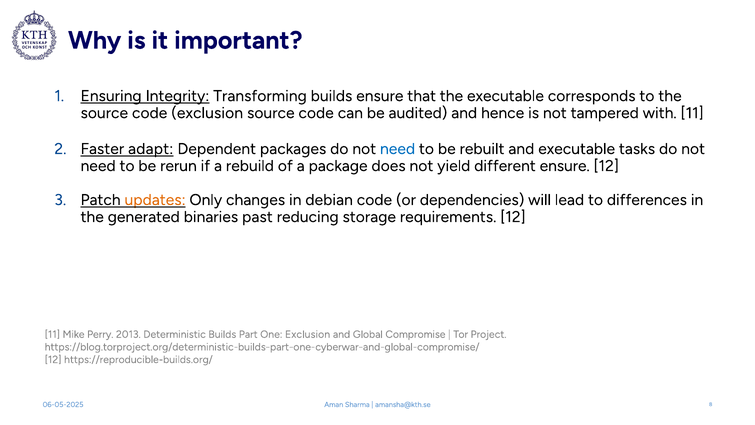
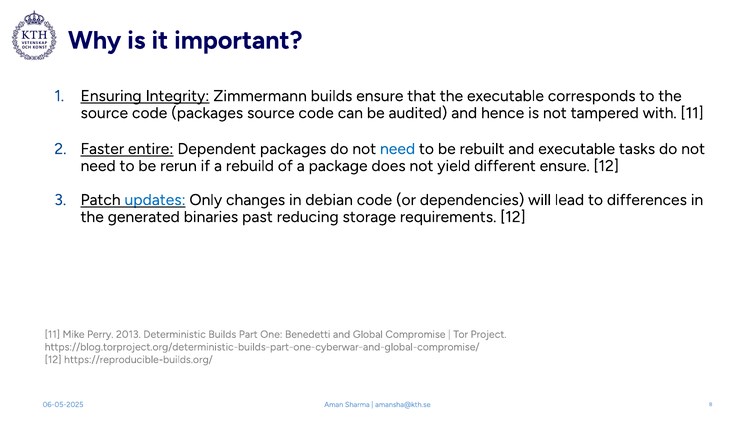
Transforming: Transforming -> Zimmermann
code exclusion: exclusion -> packages
adapt: adapt -> entire
updates colour: orange -> blue
One Exclusion: Exclusion -> Benedetti
